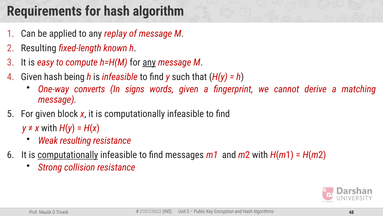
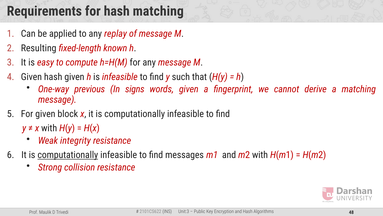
hash algorithm: algorithm -> matching
any at (149, 62) underline: present -> none
hash being: being -> given
converts: converts -> previous
Weak resulting: resulting -> integrity
